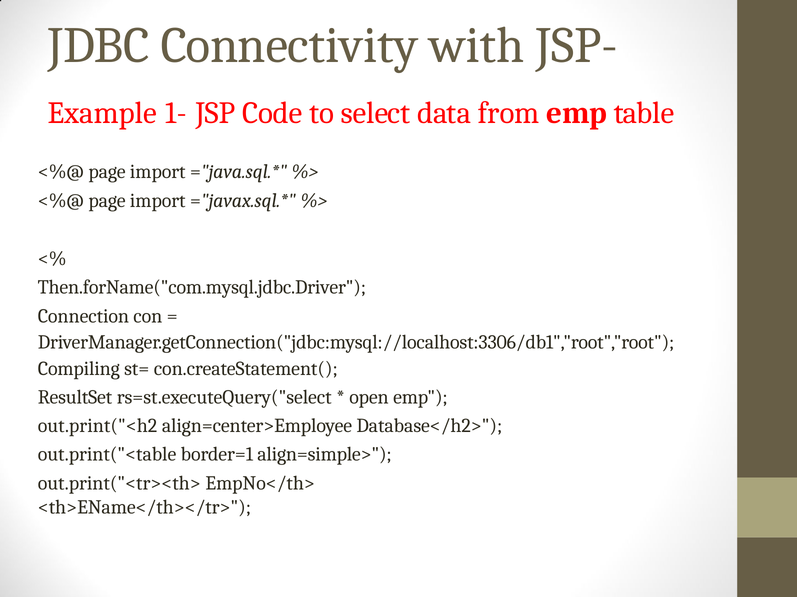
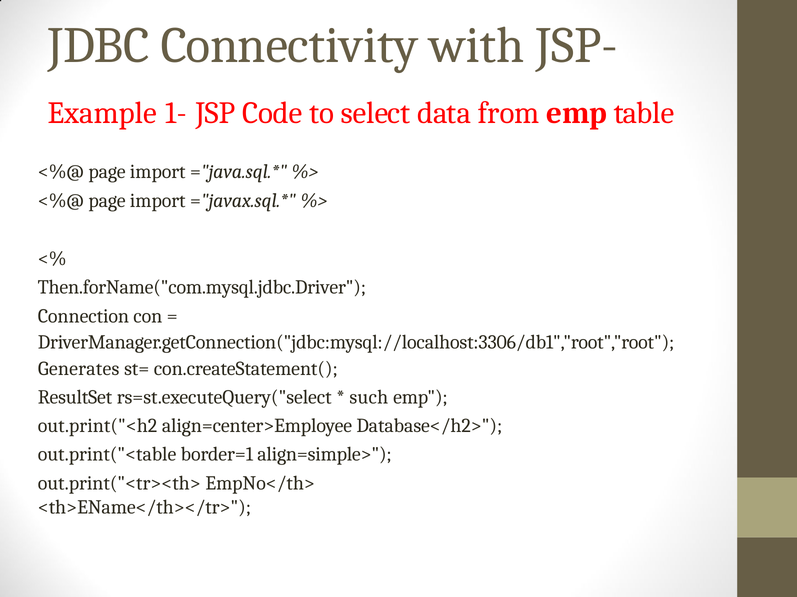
Compiling: Compiling -> Generates
open: open -> such
